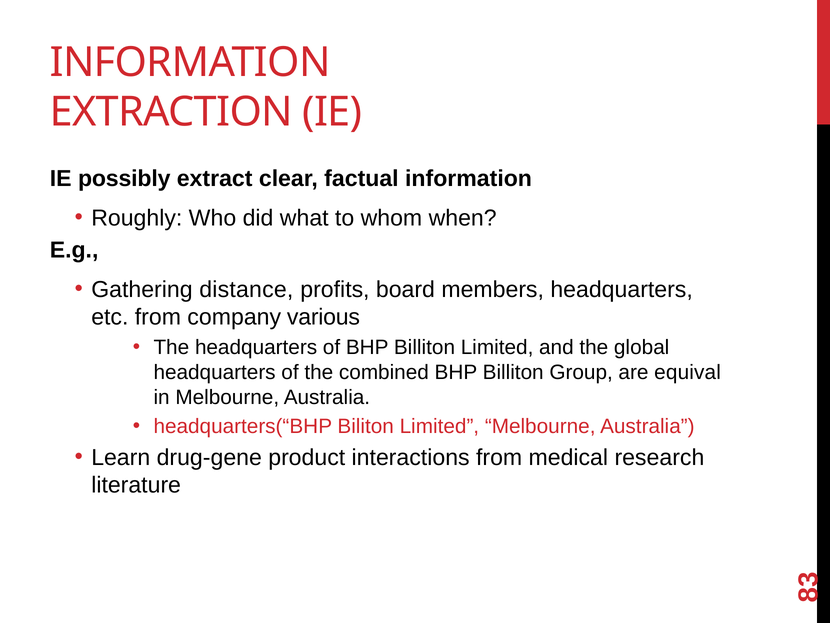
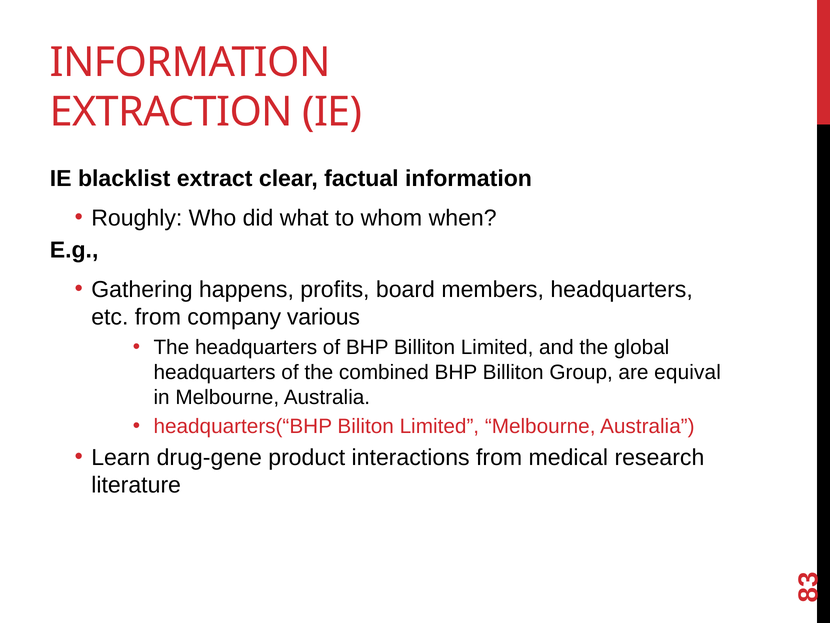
possibly: possibly -> blacklist
distance: distance -> happens
